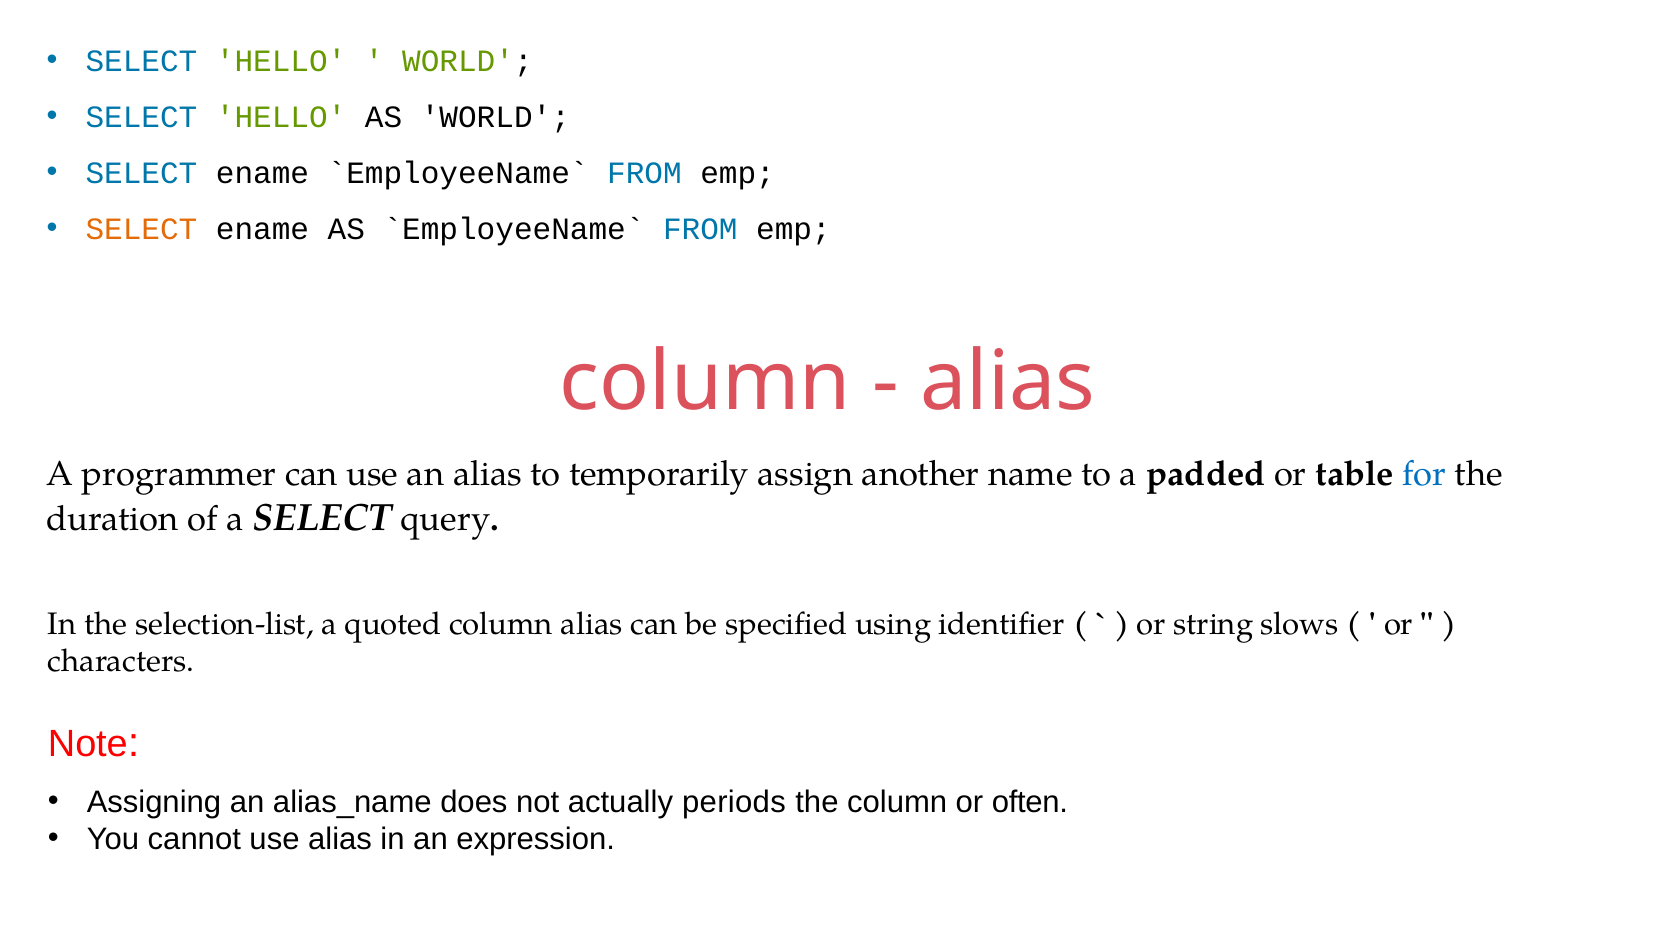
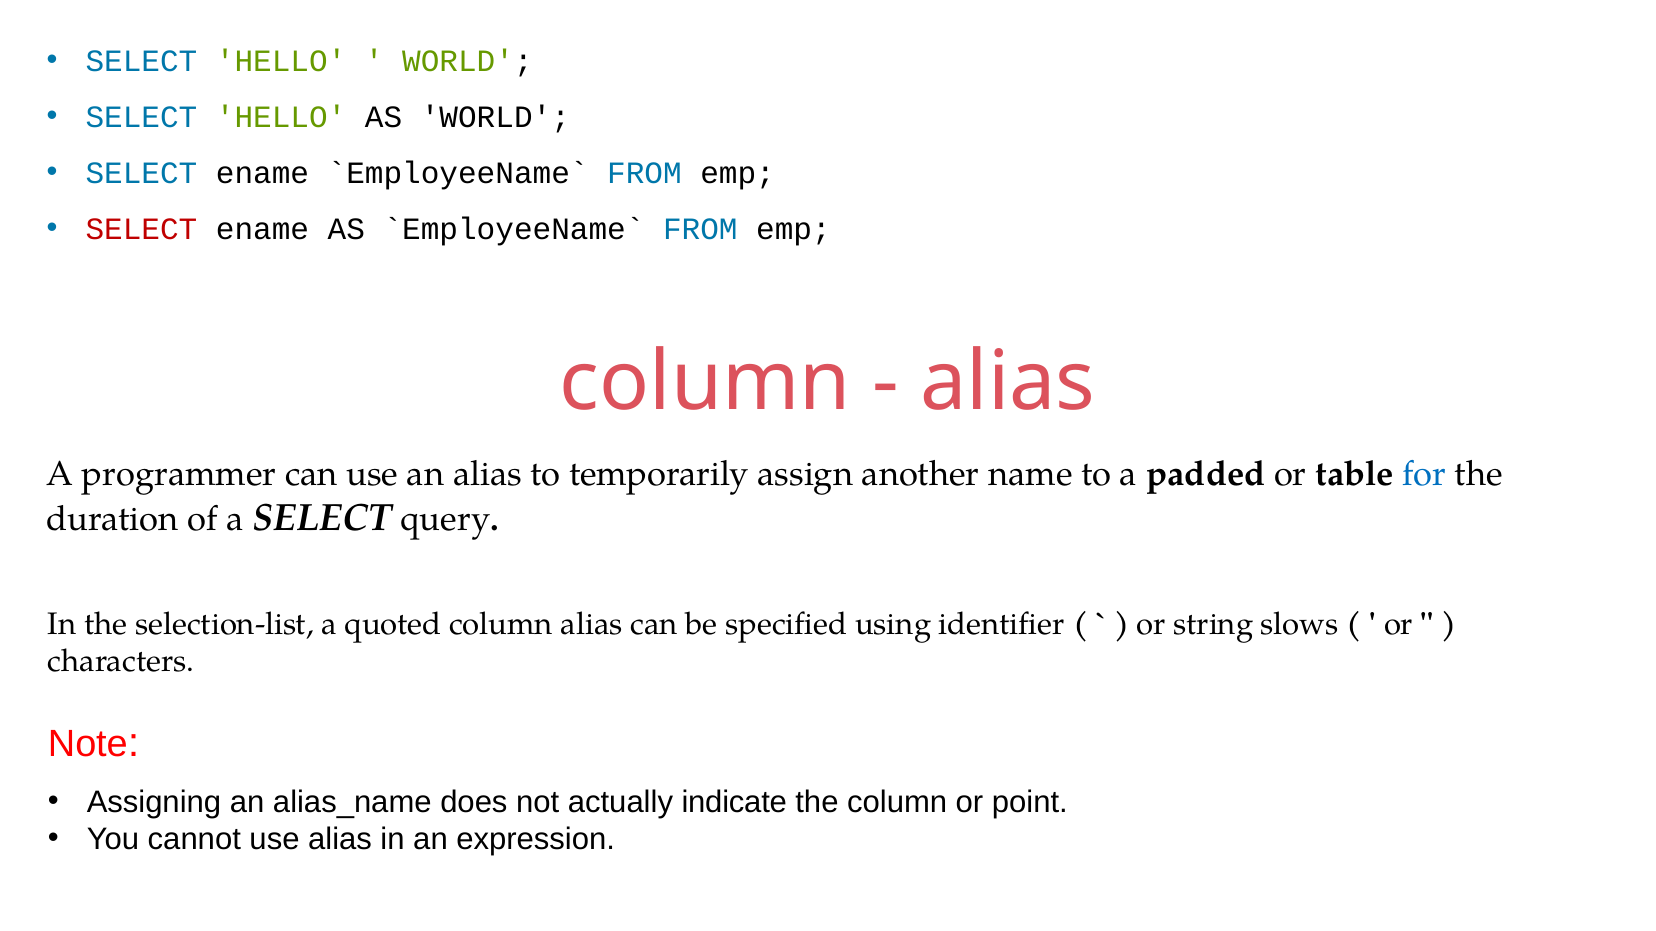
SELECT at (141, 229) colour: orange -> red
periods: periods -> indicate
often: often -> point
